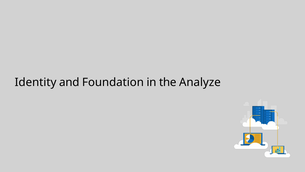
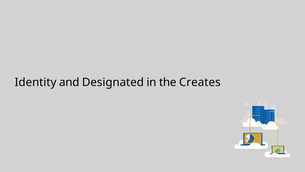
Foundation: Foundation -> Designated
Analyze: Analyze -> Creates
